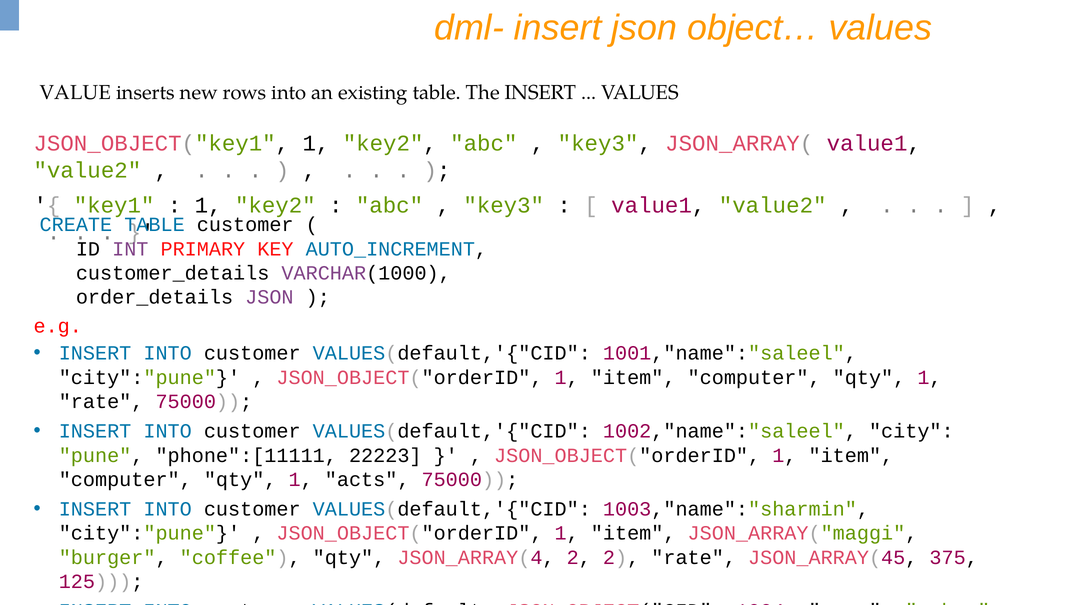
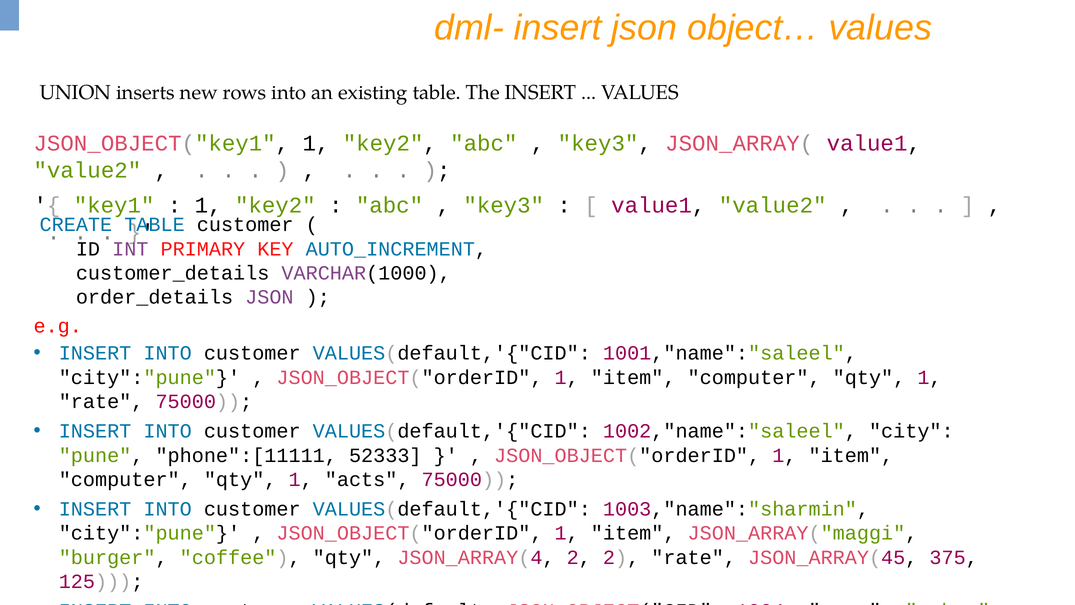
VALUE: VALUE -> UNION
22223: 22223 -> 52333
